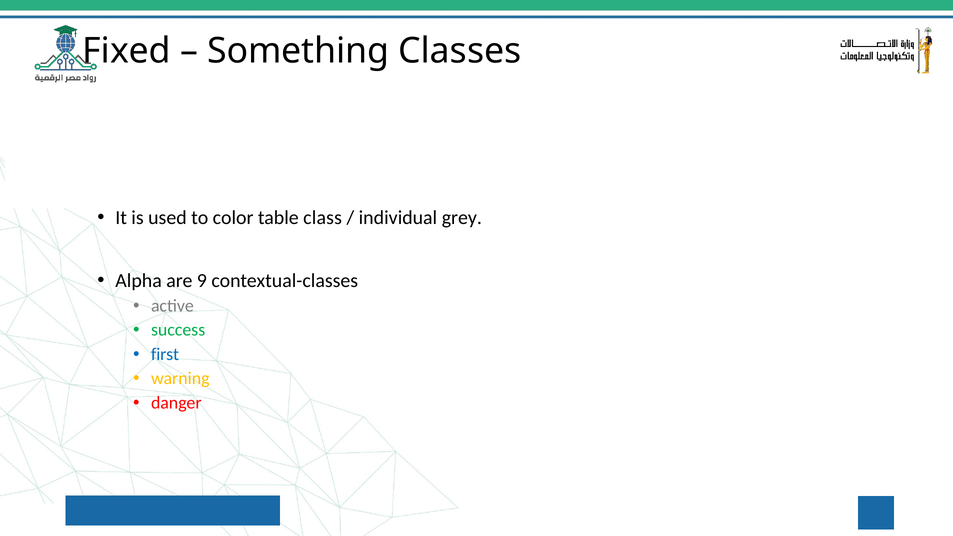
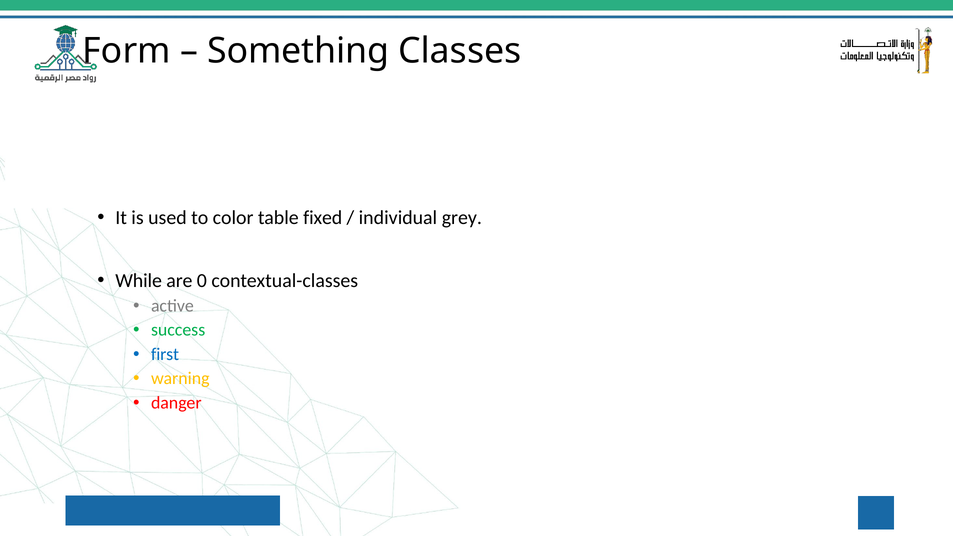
Fixed: Fixed -> Form
class: class -> fixed
Alpha: Alpha -> While
9: 9 -> 0
